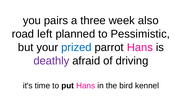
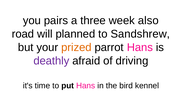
left: left -> will
Pessimistic: Pessimistic -> Sandshrew
prized colour: blue -> orange
